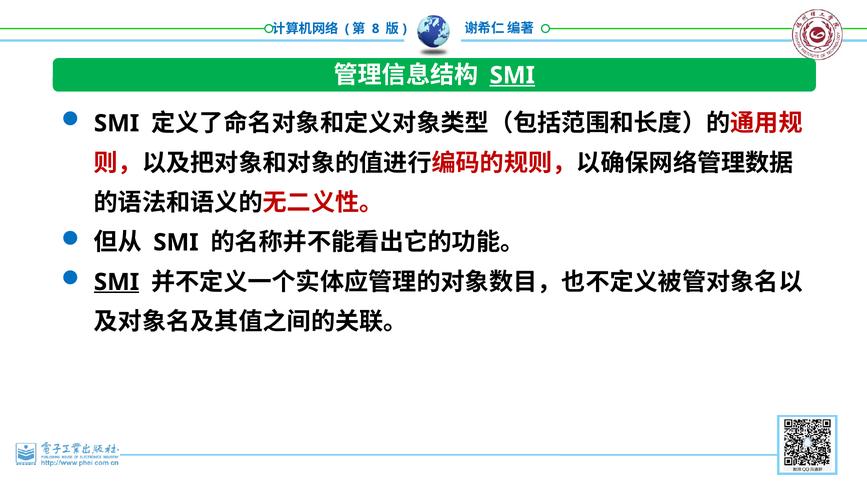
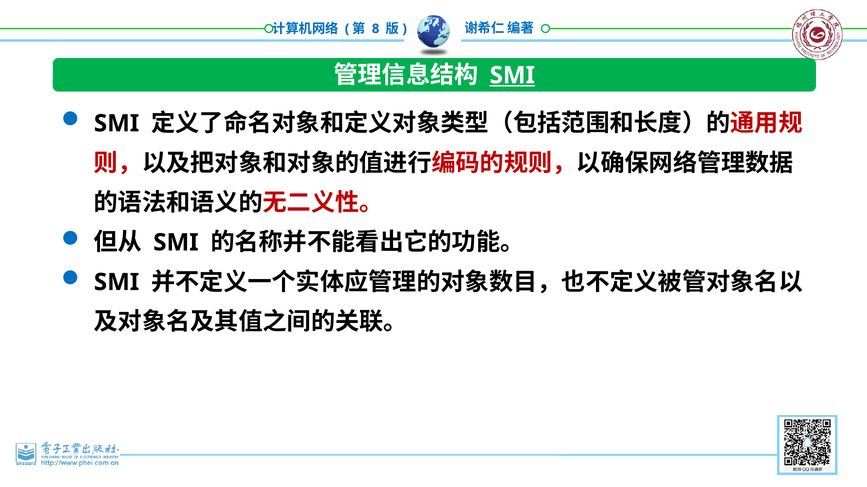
SMI at (117, 283) underline: present -> none
